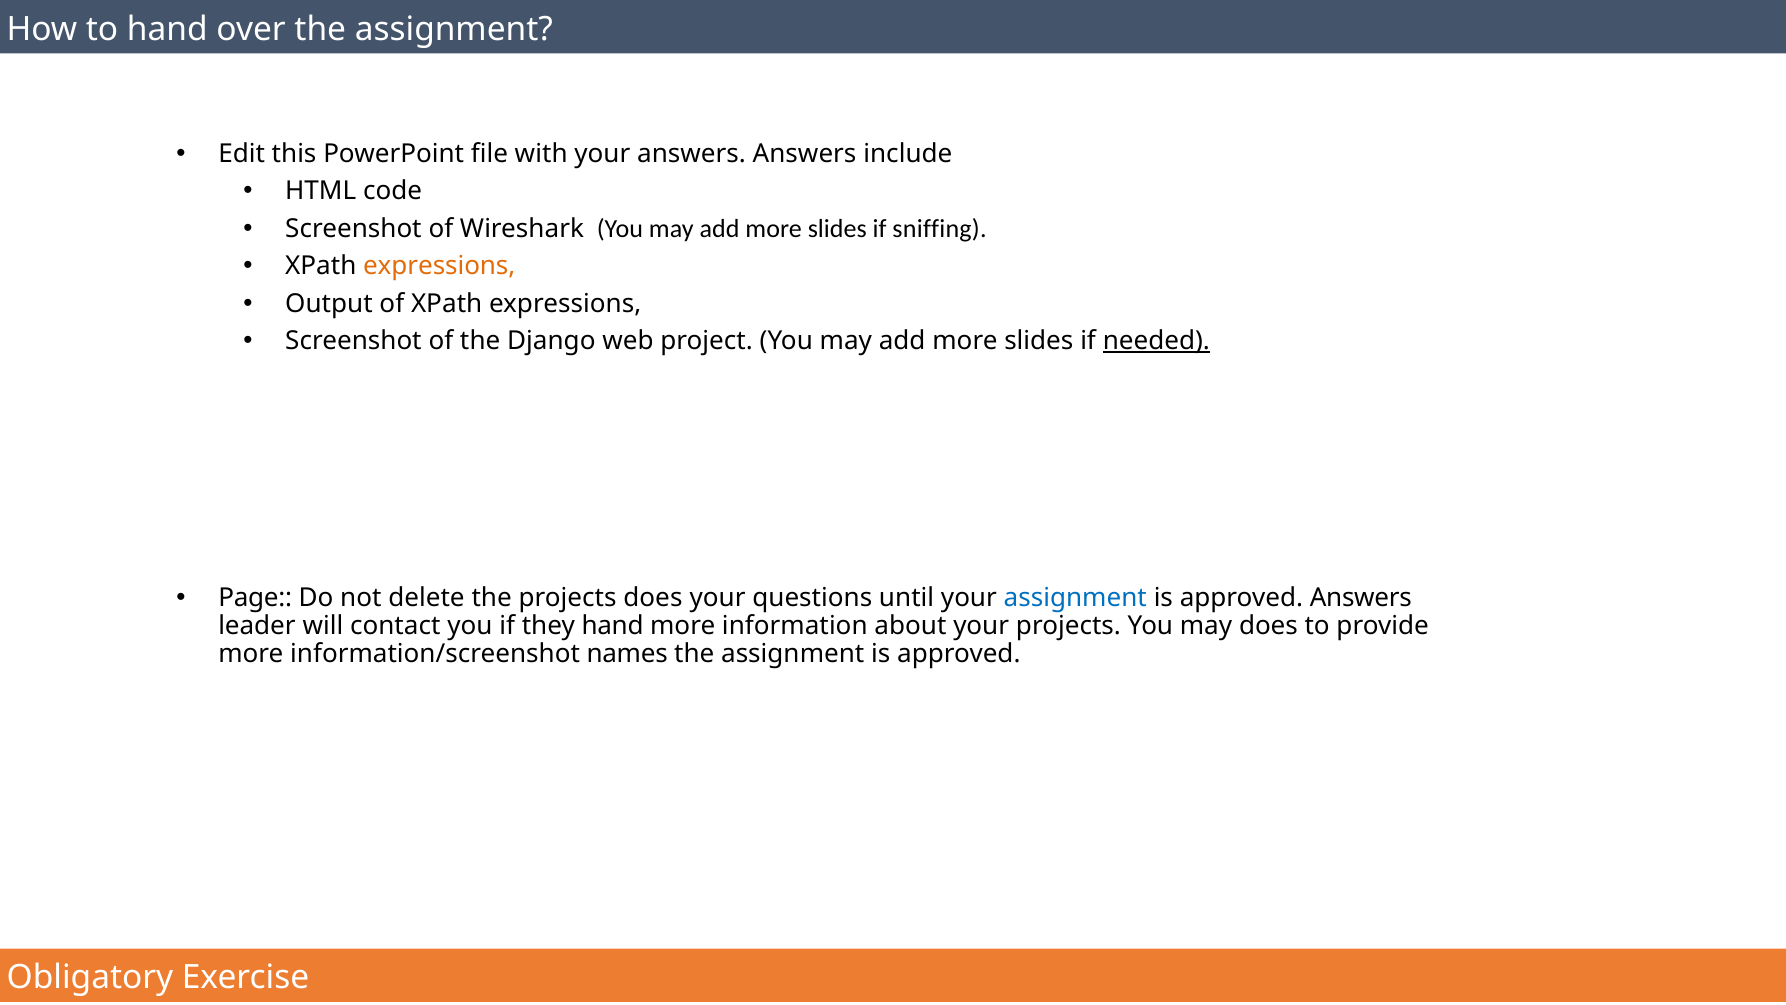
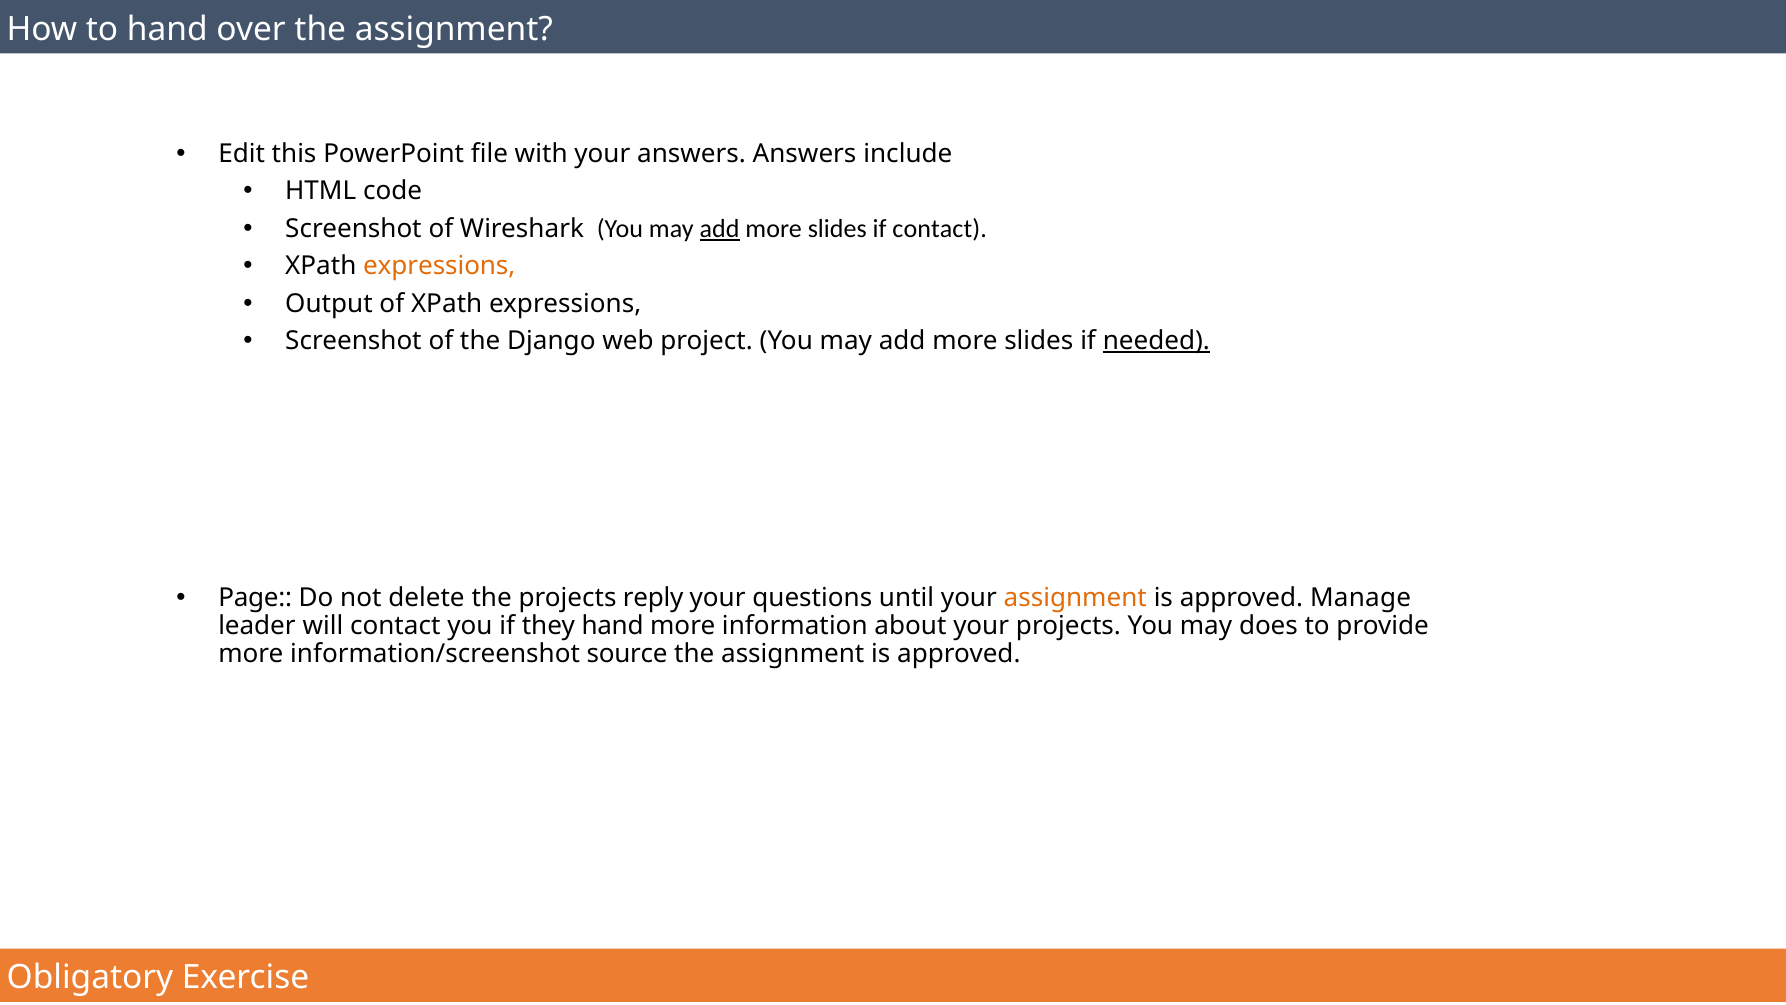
add at (720, 229) underline: none -> present
if sniffing: sniffing -> contact
projects does: does -> reply
assignment at (1075, 597) colour: blue -> orange
approved Answers: Answers -> Manage
names: names -> source
